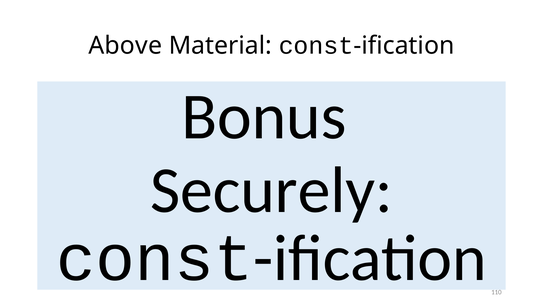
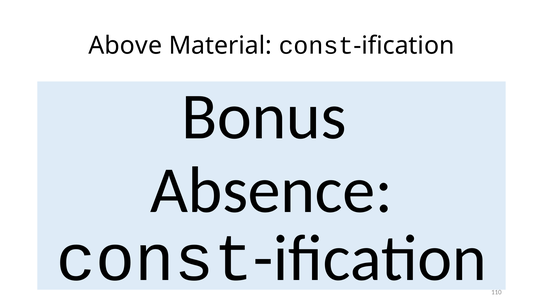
Securely: Securely -> Absence
